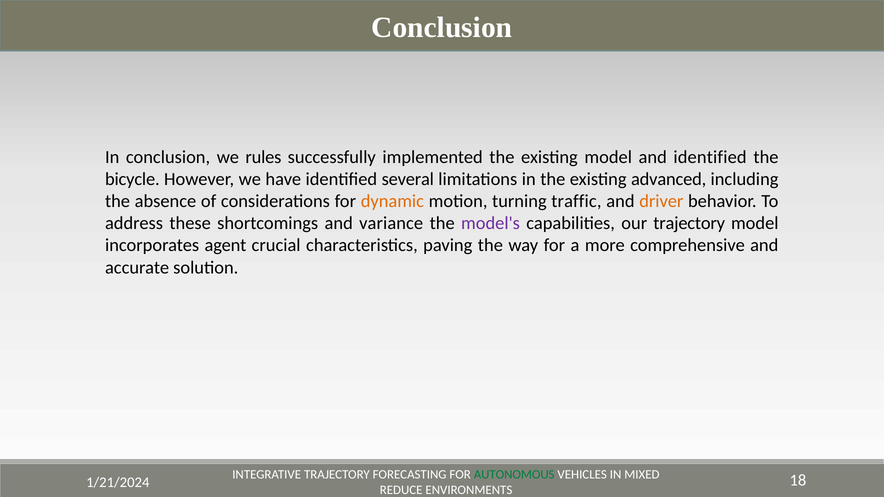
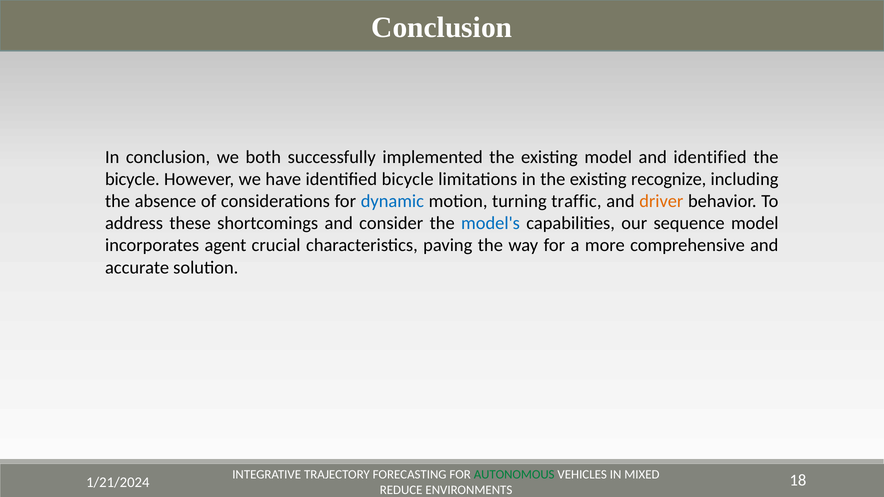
rules: rules -> both
identified several: several -> bicycle
advanced: advanced -> recognize
dynamic colour: orange -> blue
variance: variance -> consider
model's colour: purple -> blue
our trajectory: trajectory -> sequence
